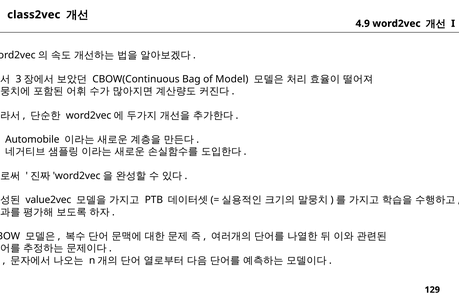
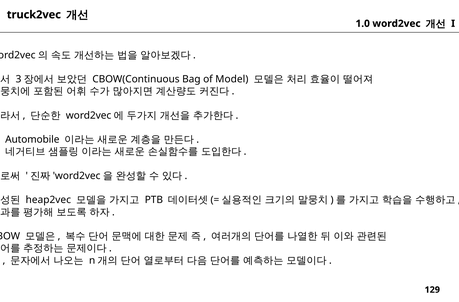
class2vec: class2vec -> truck2vec
4.9: 4.9 -> 1.0
value2vec: value2vec -> heap2vec
